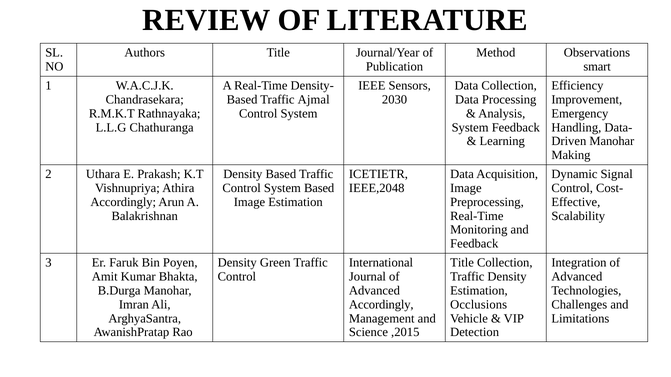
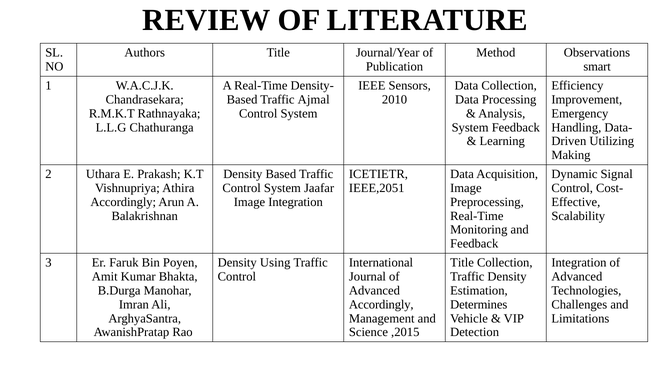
2030: 2030 -> 2010
Manohar at (612, 141): Manohar -> Utilizing
System Based: Based -> Jaafar
IEEE,2048: IEEE,2048 -> IEEE,2051
Image Estimation: Estimation -> Integration
Green: Green -> Using
Occlusions: Occlusions -> Determines
